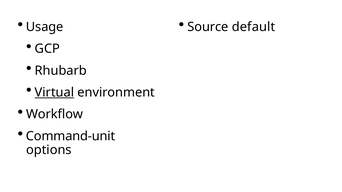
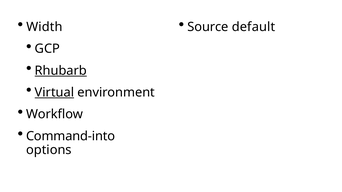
Usage: Usage -> Width
Rhubarb underline: none -> present
Command-unit: Command-unit -> Command-into
